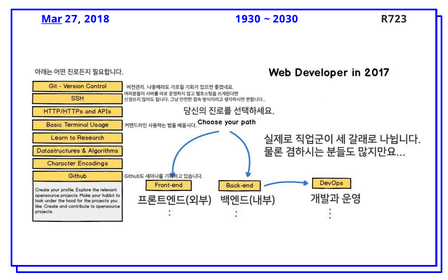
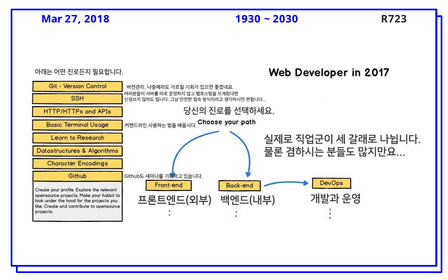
Mar underline: present -> none
